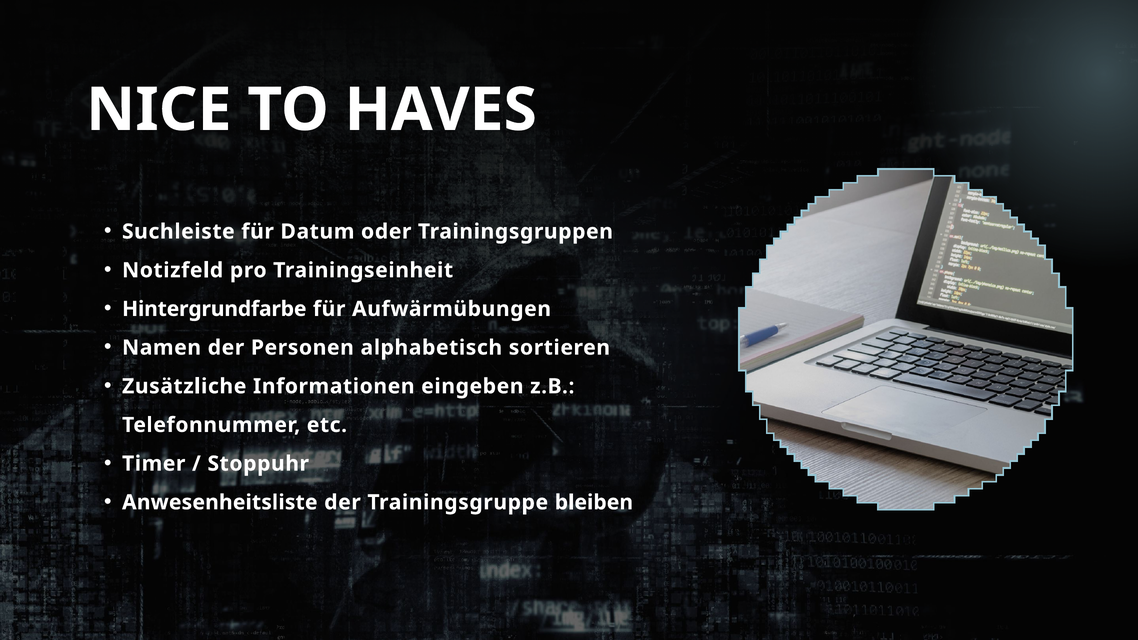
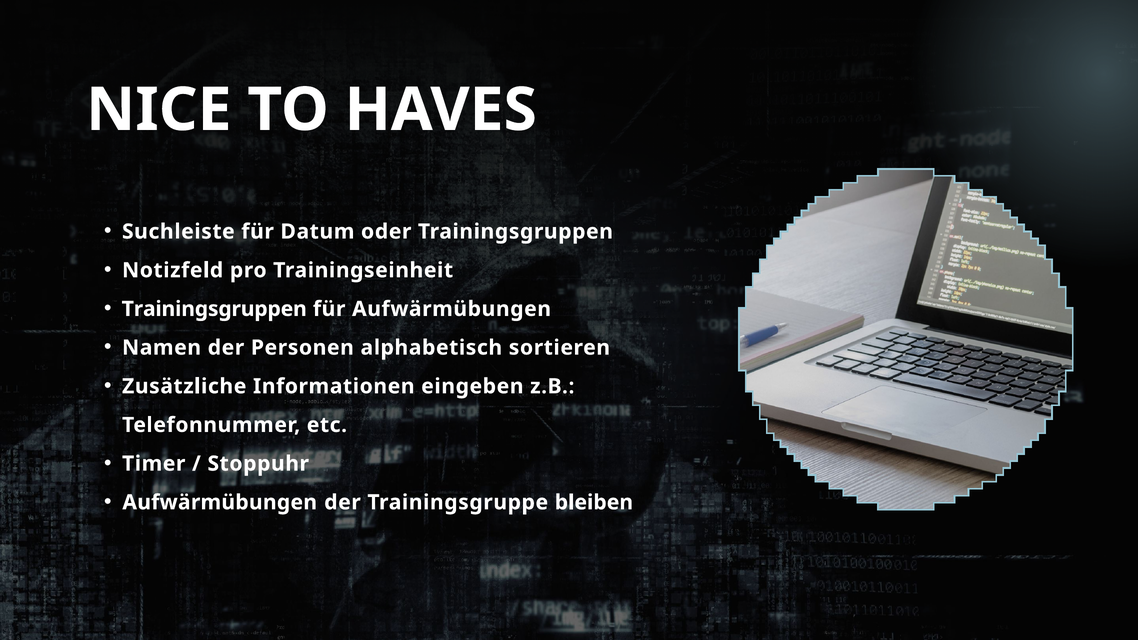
Hintergrundfarbe at (214, 309): Hintergrundfarbe -> Trainingsgruppen
Anwesenheitsliste at (220, 502): Anwesenheitsliste -> Aufwärmübungen
